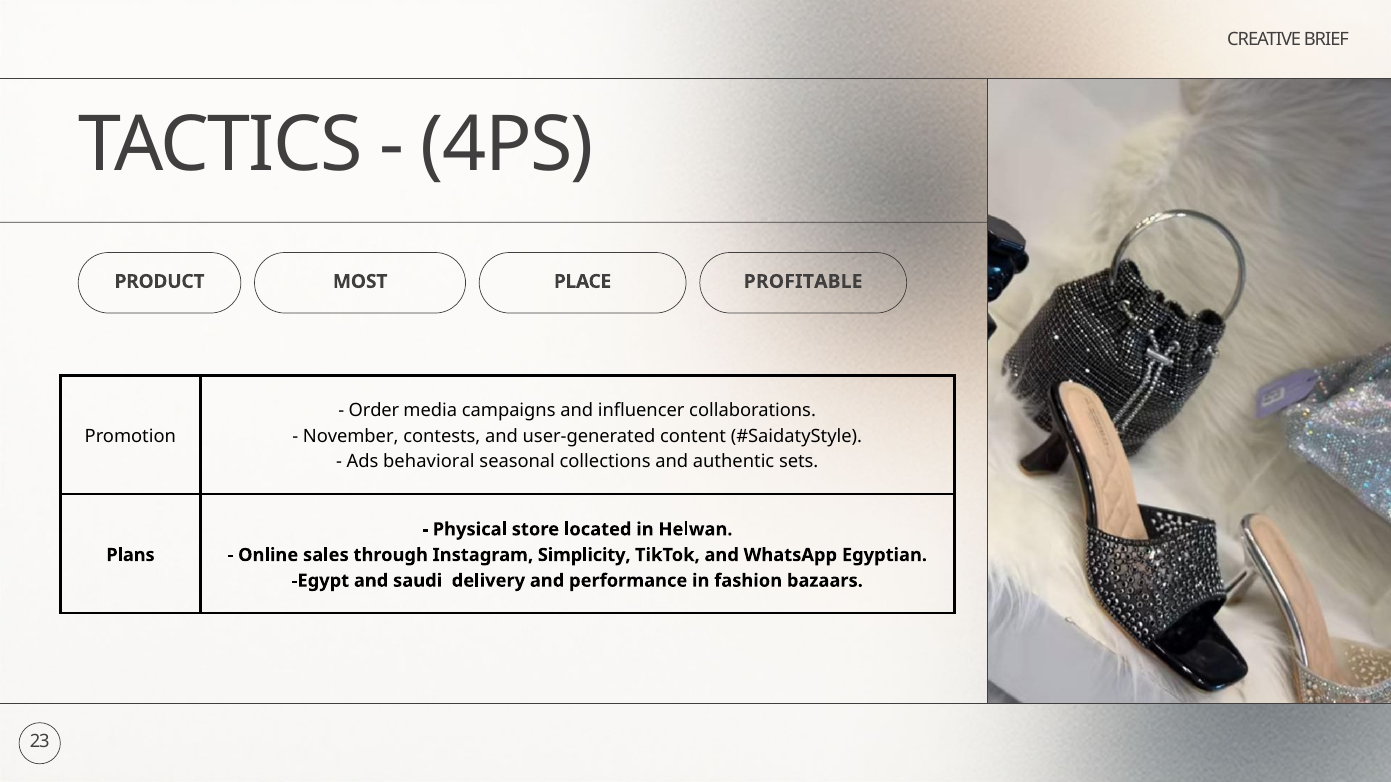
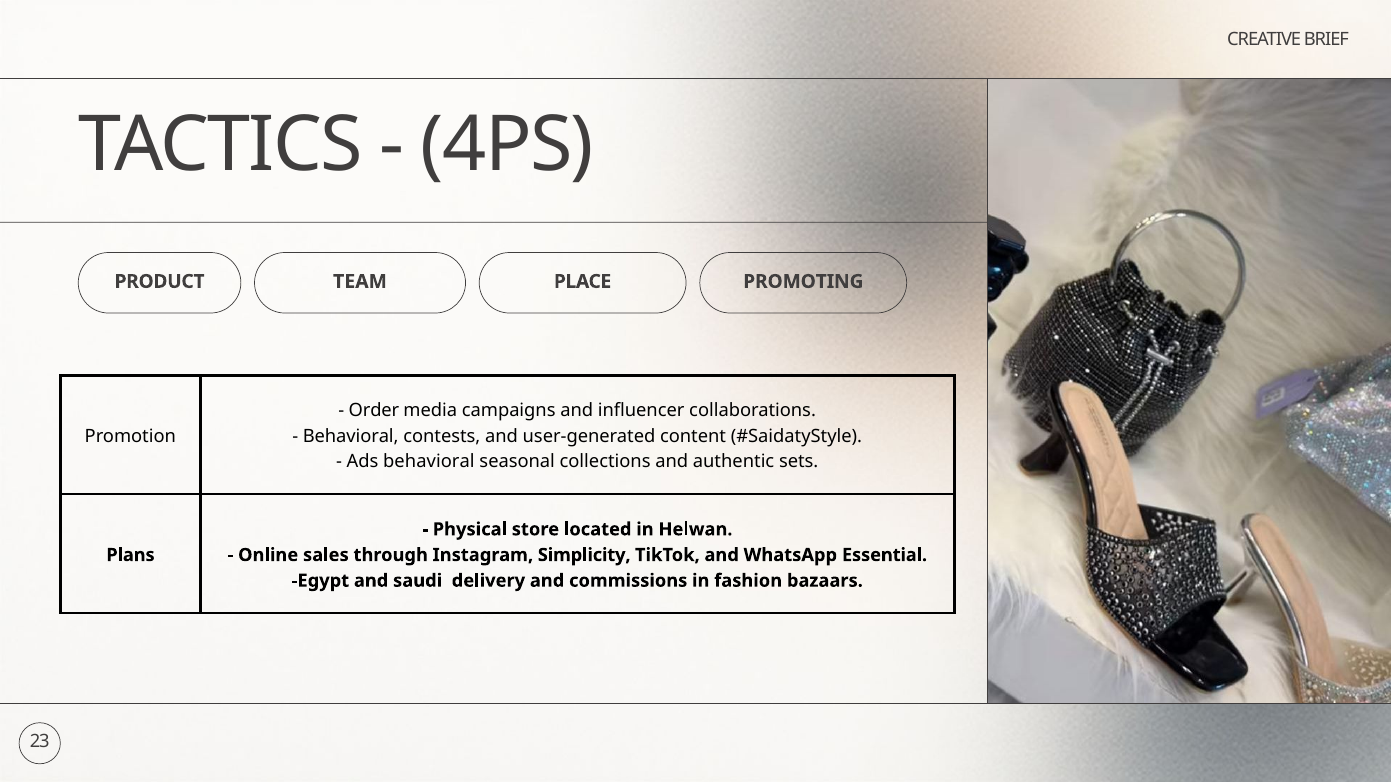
MOST: MOST -> TEAM
PROFITABLE: PROFITABLE -> PROMOTING
November at (351, 436): November -> Behavioral
Egyptian: Egyptian -> Essential
performance: performance -> commissions
